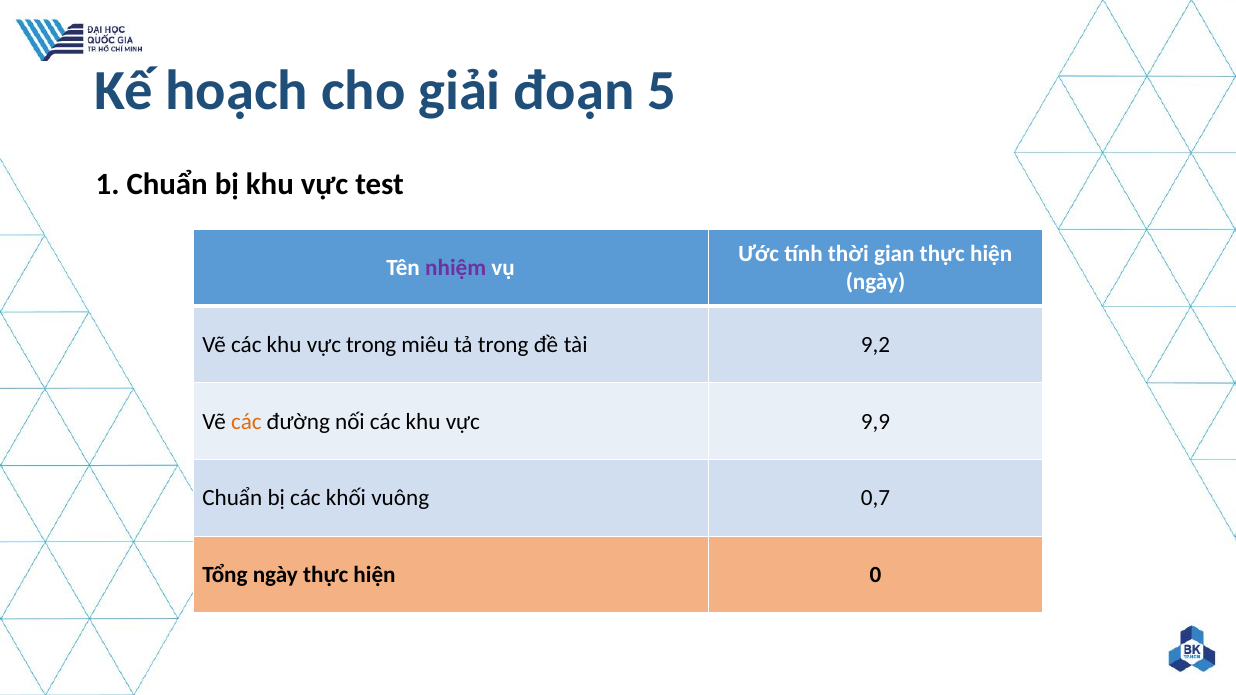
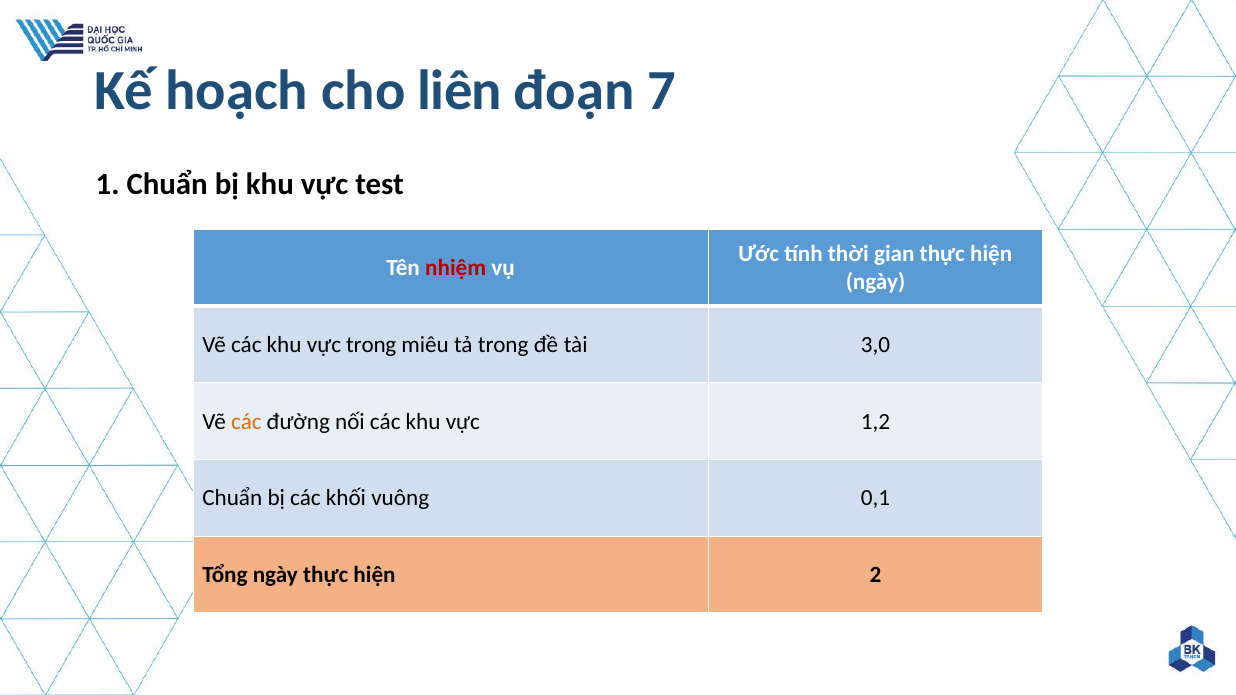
giải: giải -> liên
5: 5 -> 7
nhiệm colour: purple -> red
9,2: 9,2 -> 3,0
9,9: 9,9 -> 1,2
0,7: 0,7 -> 0,1
0: 0 -> 2
